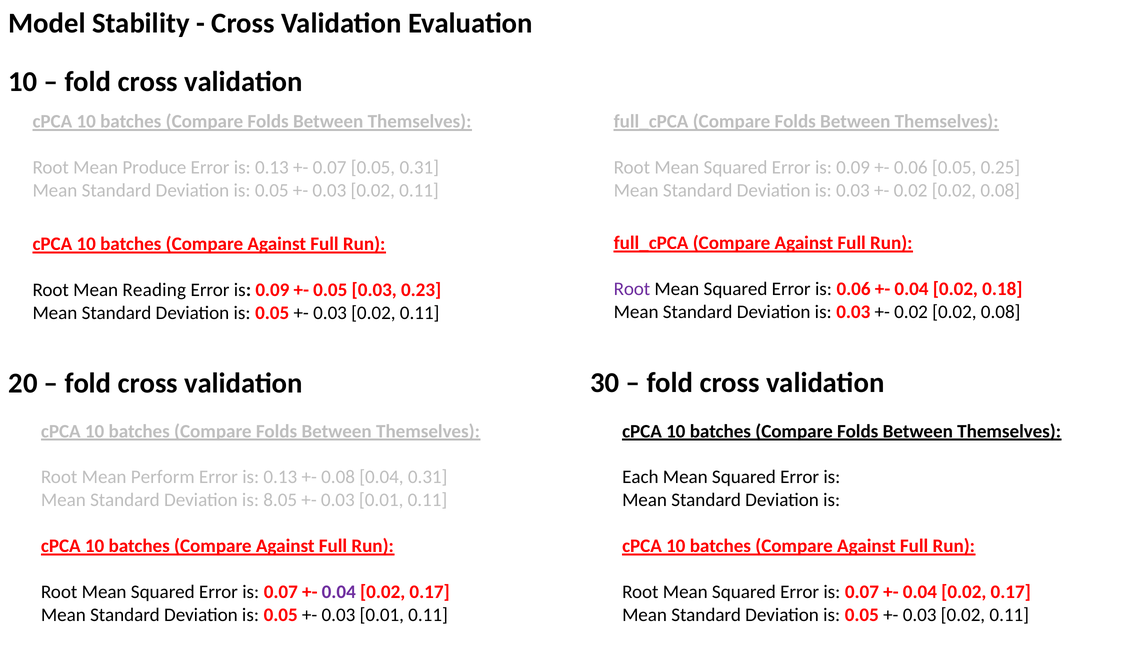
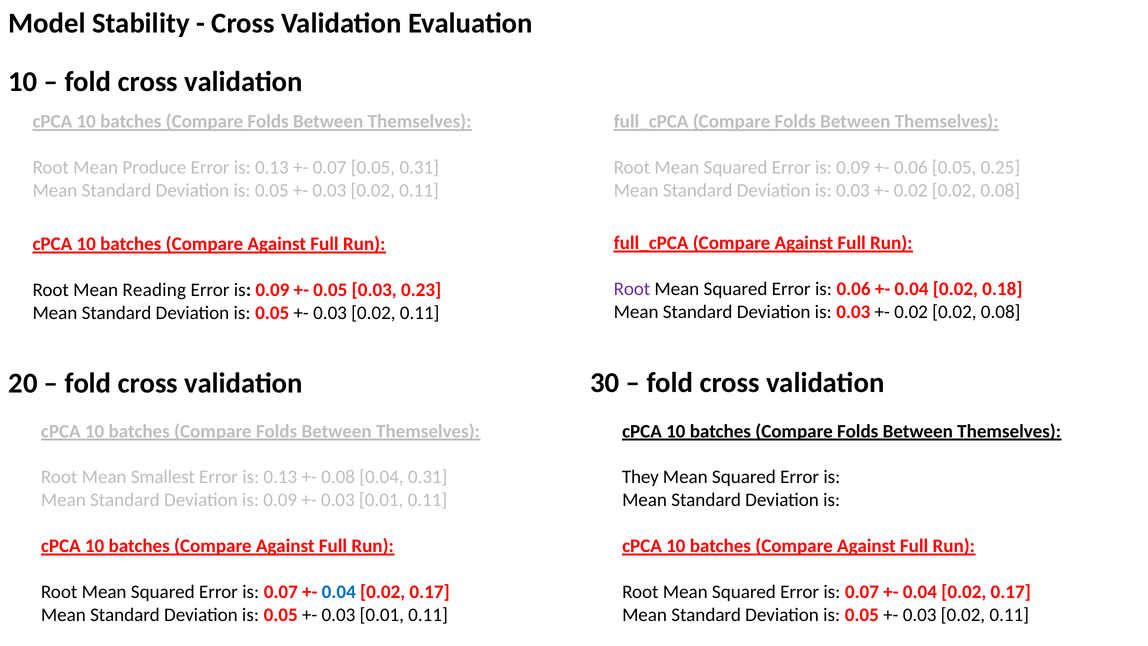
Perform: Perform -> Smallest
Each: Each -> They
Deviation is 8.05: 8.05 -> 0.09
0.04 at (339, 592) colour: purple -> blue
